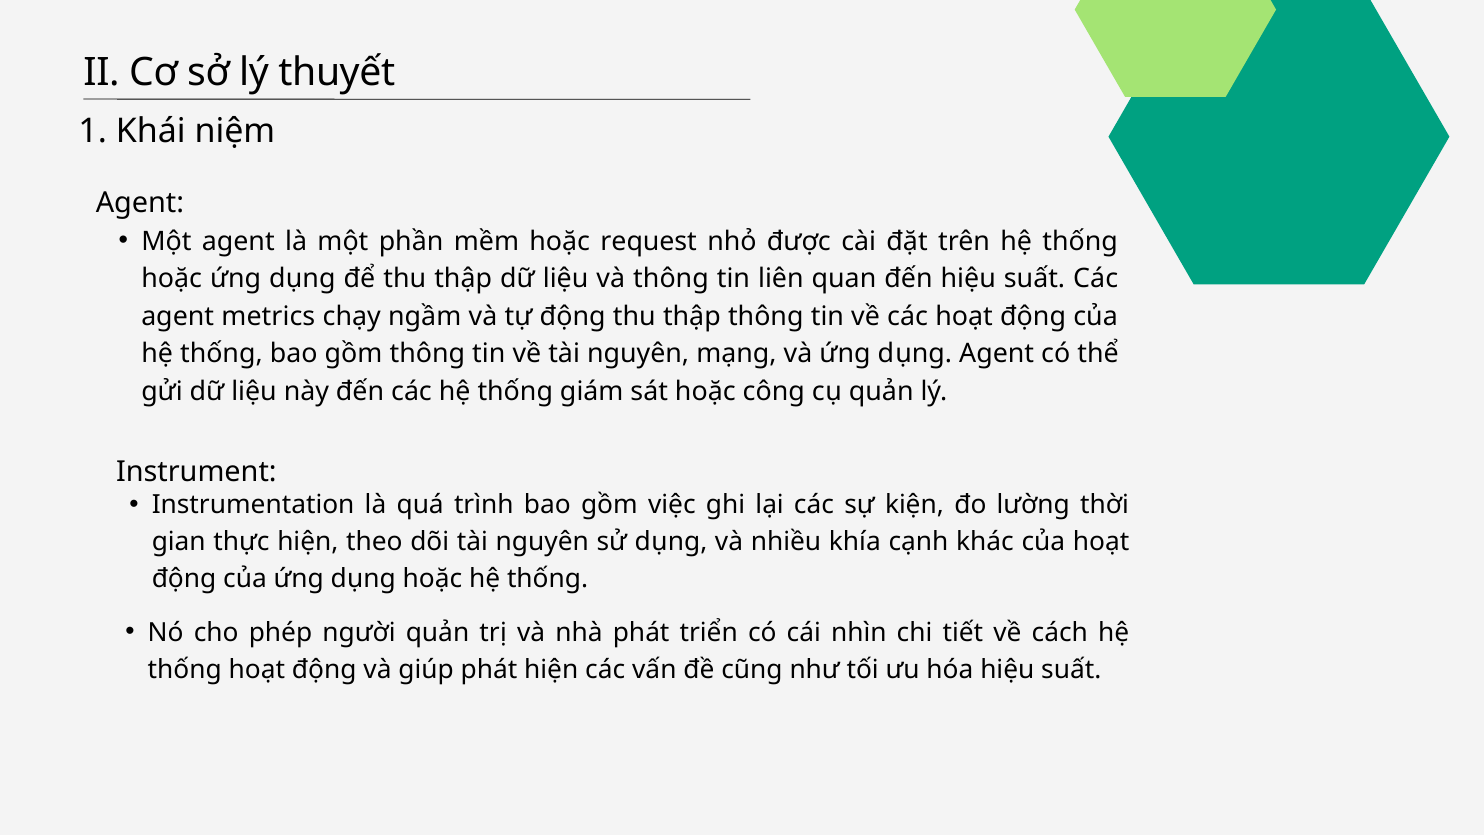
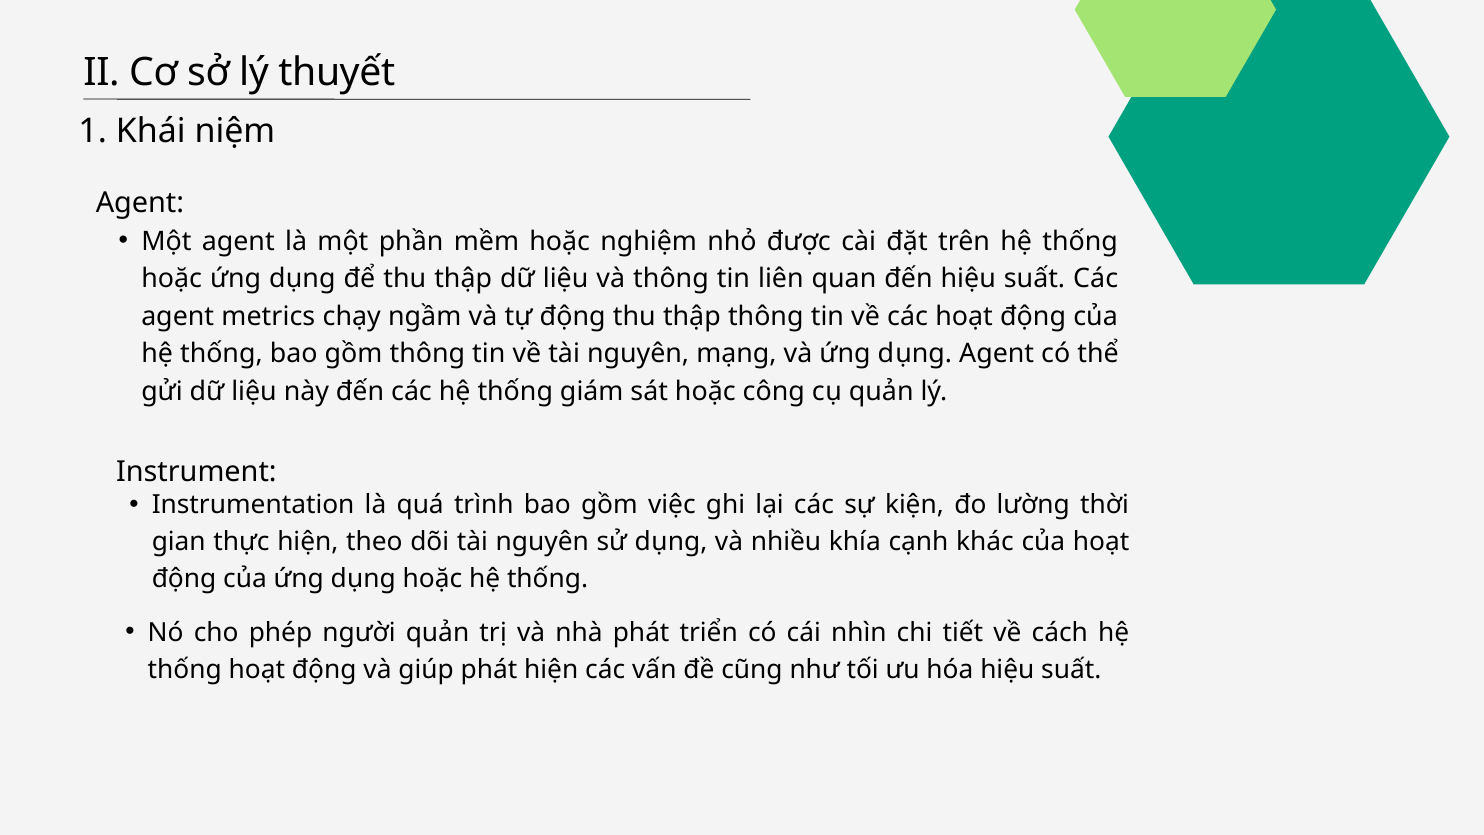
request: request -> nghiệm
